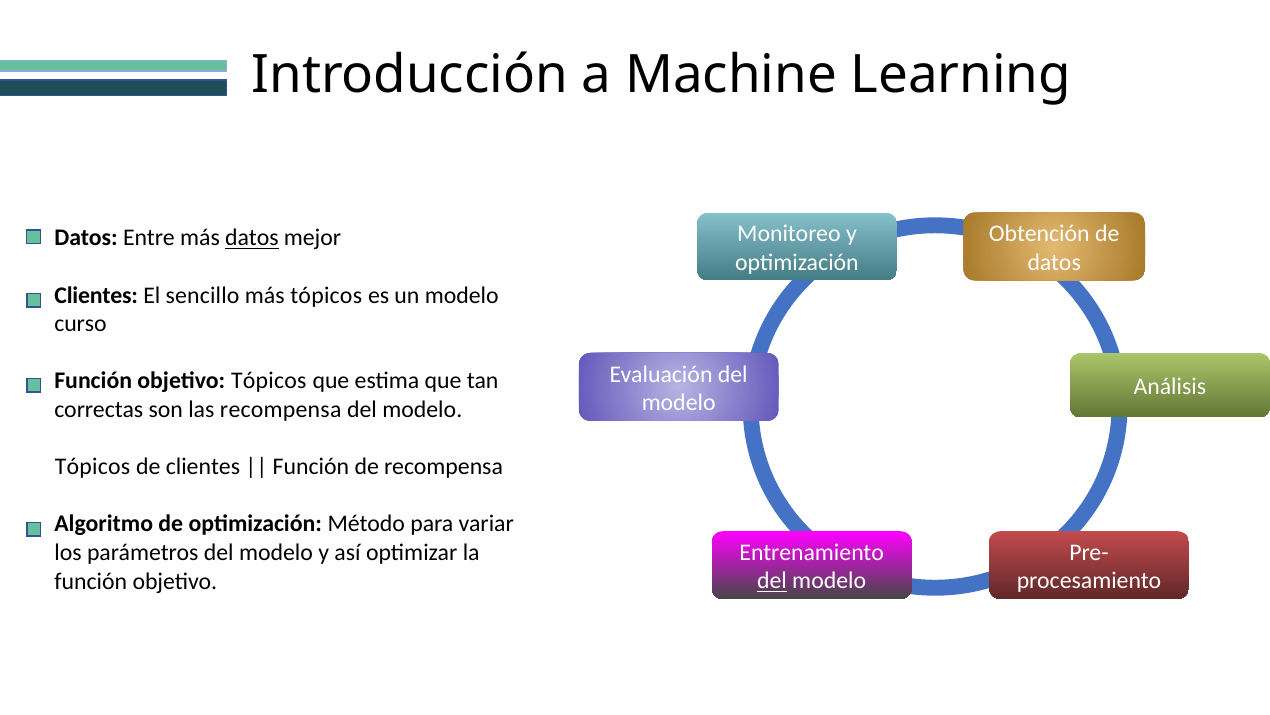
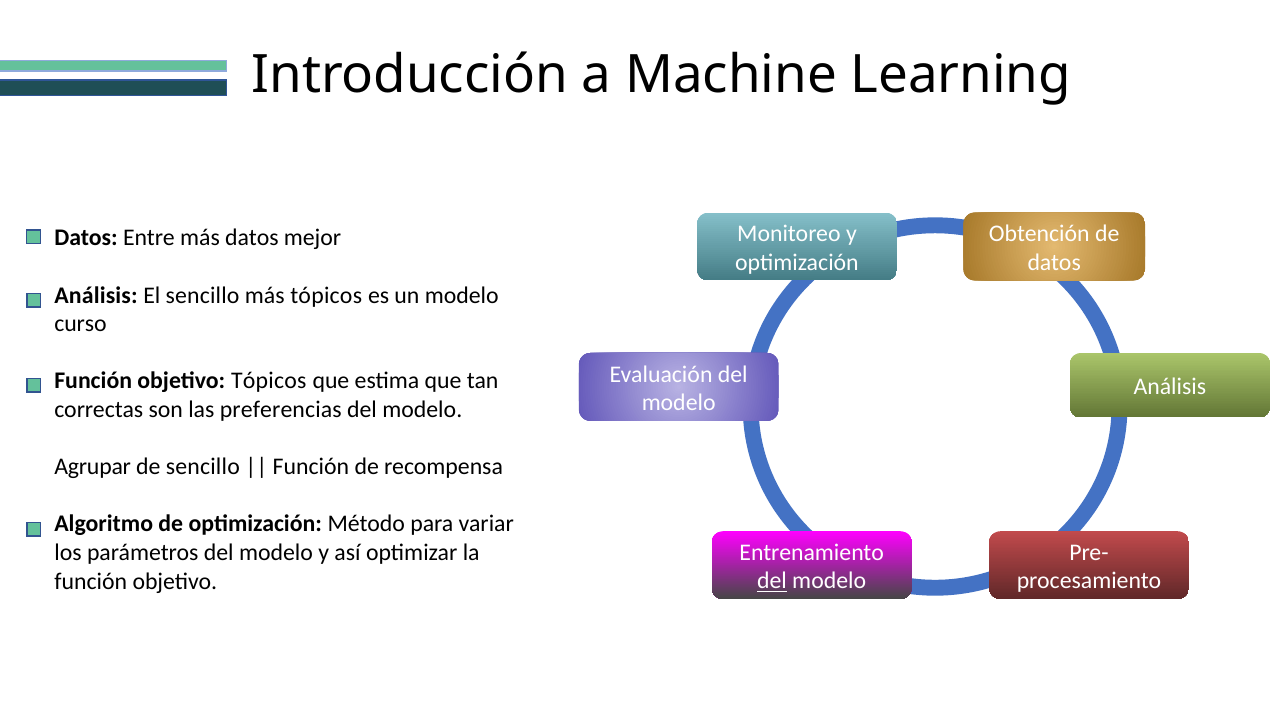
datos at (252, 238) underline: present -> none
Clientes at (96, 295): Clientes -> Análisis
las recompensa: recompensa -> preferencias
Tópicos at (92, 466): Tópicos -> Agrupar
de clientes: clientes -> sencillo
